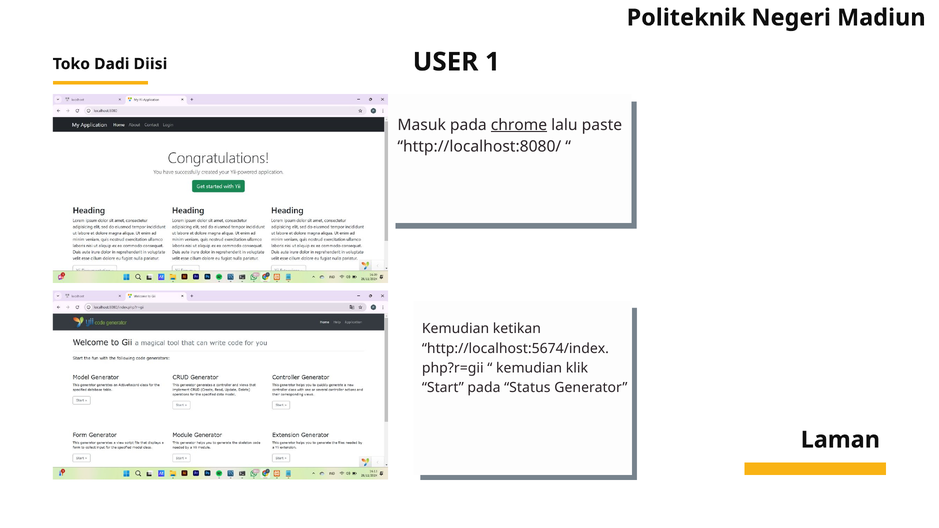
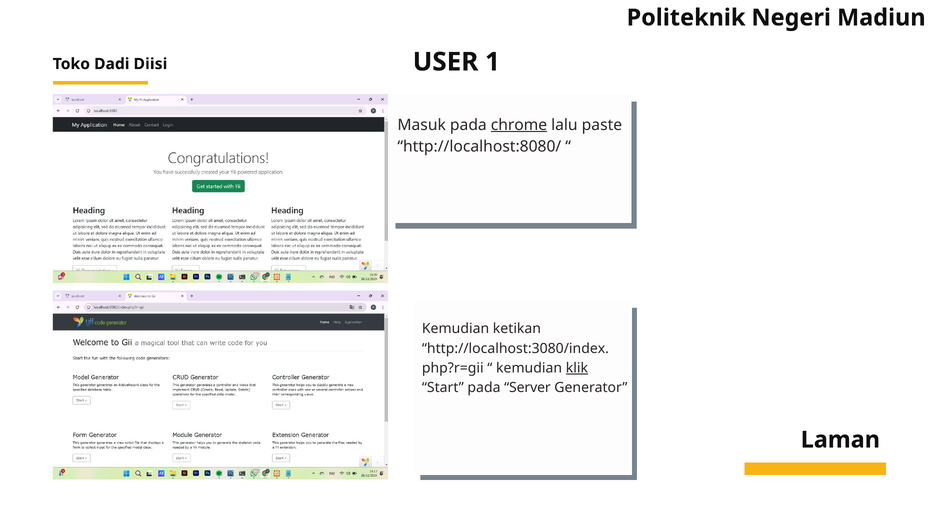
http://localhost:5674/index: http://localhost:5674/index -> http://localhost:3080/index
klik underline: none -> present
Status: Status -> Server
